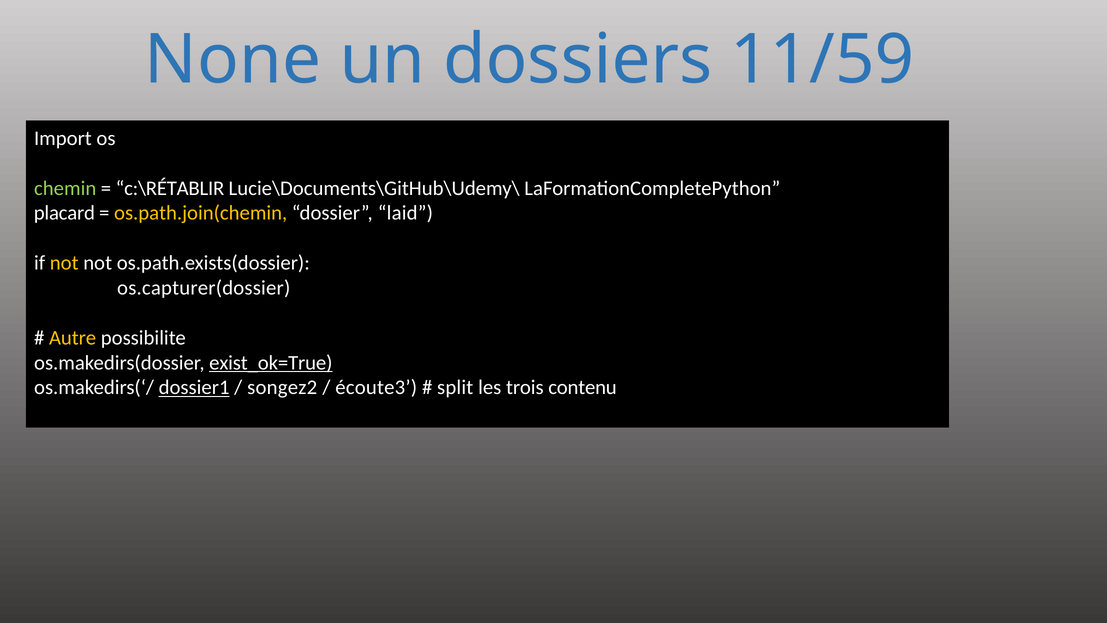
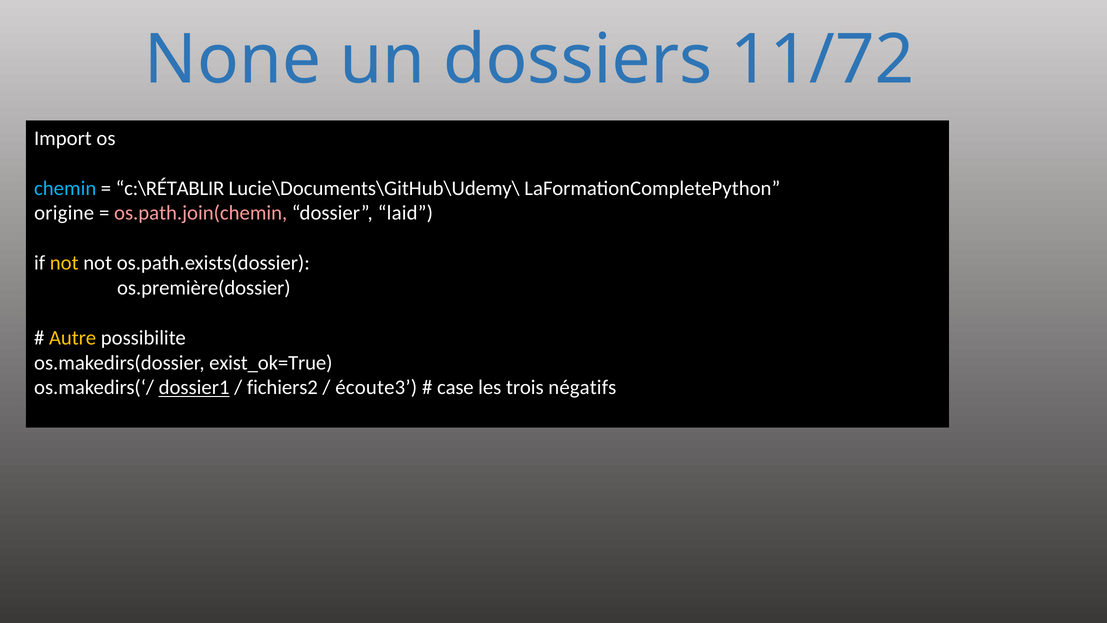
11/59: 11/59 -> 11/72
chemin colour: light green -> light blue
placard: placard -> origine
os.path.join(chemin colour: yellow -> pink
os.capturer(dossier: os.capturer(dossier -> os.première(dossier
exist_ok=True underline: present -> none
songez2: songez2 -> fichiers2
split: split -> case
contenu: contenu -> négatifs
